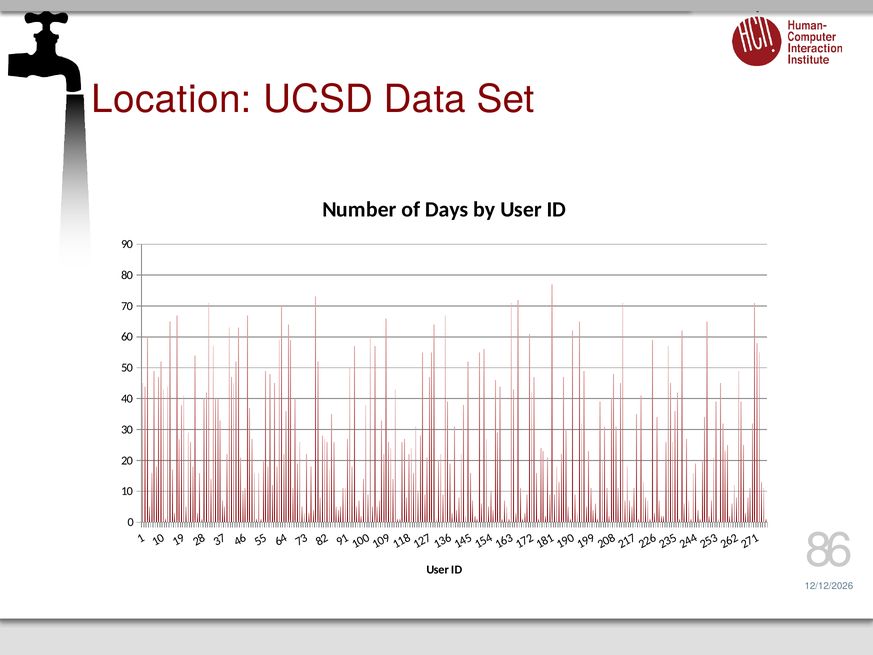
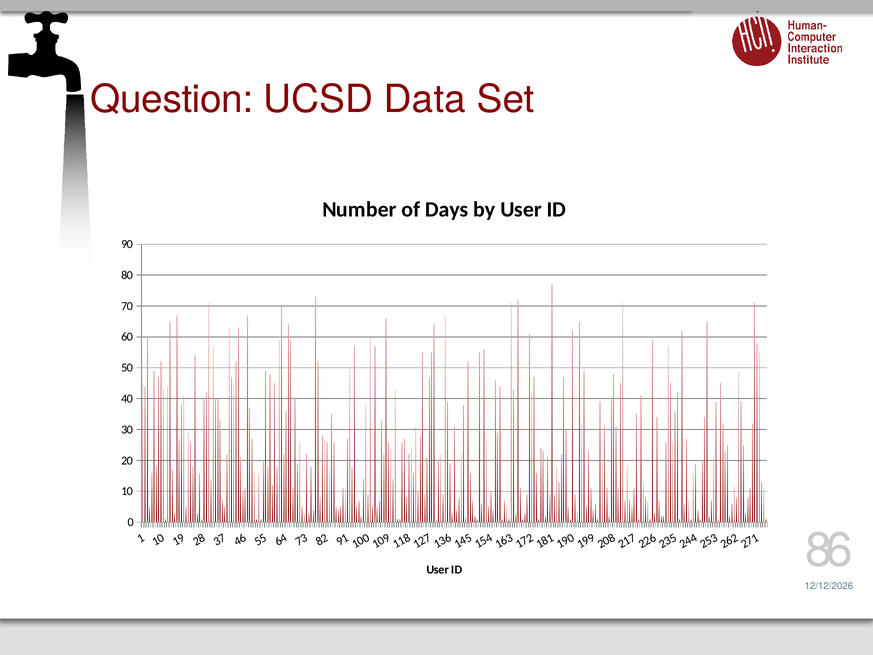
Location: Location -> Question
